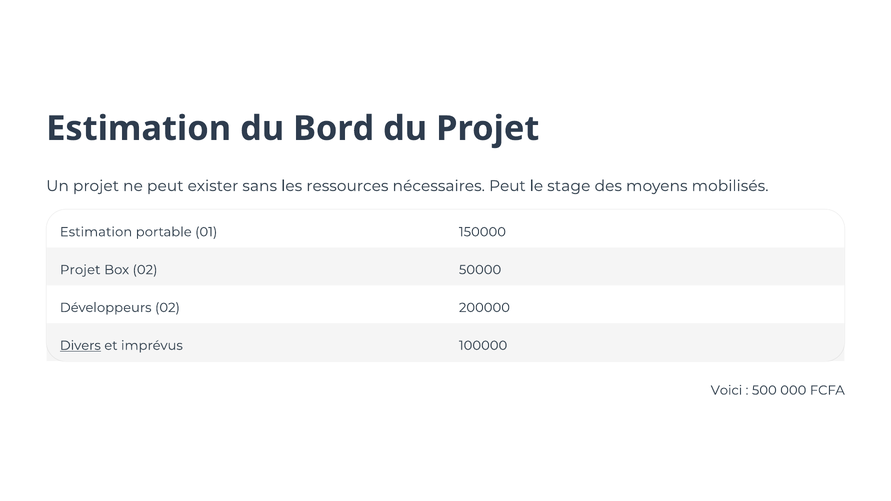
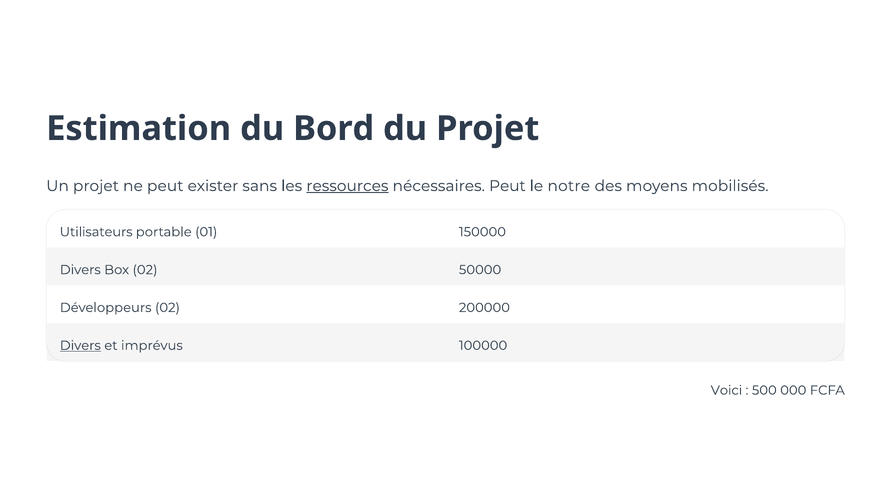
ressources underline: none -> present
stage: stage -> notre
Estimation at (96, 232): Estimation -> Utilisateurs
Projet at (80, 270): Projet -> Divers
